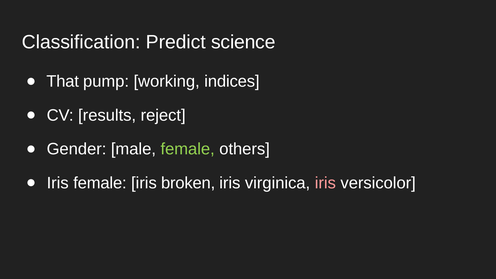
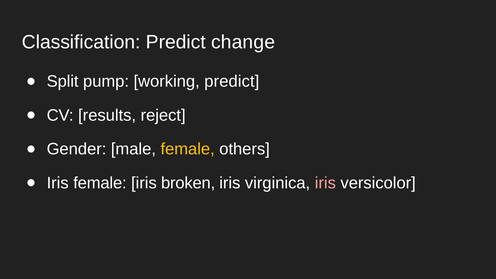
science: science -> change
That: That -> Split
working indices: indices -> predict
female at (188, 149) colour: light green -> yellow
